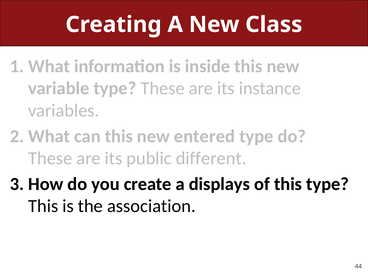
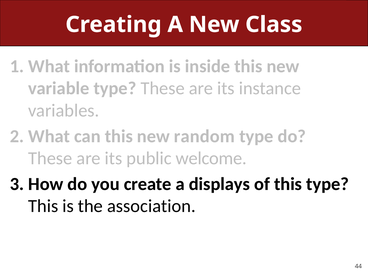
entered: entered -> random
different: different -> welcome
